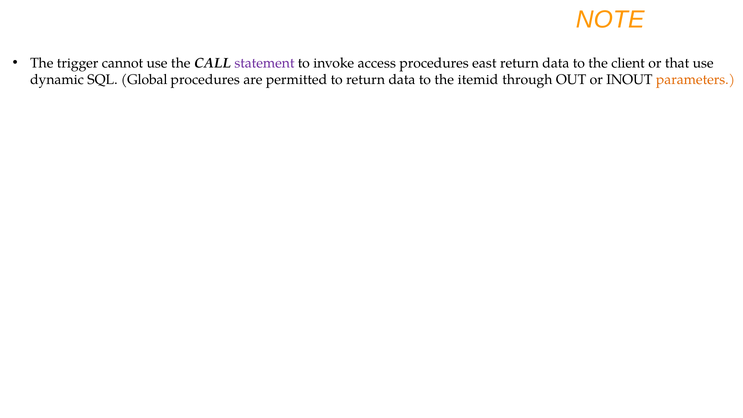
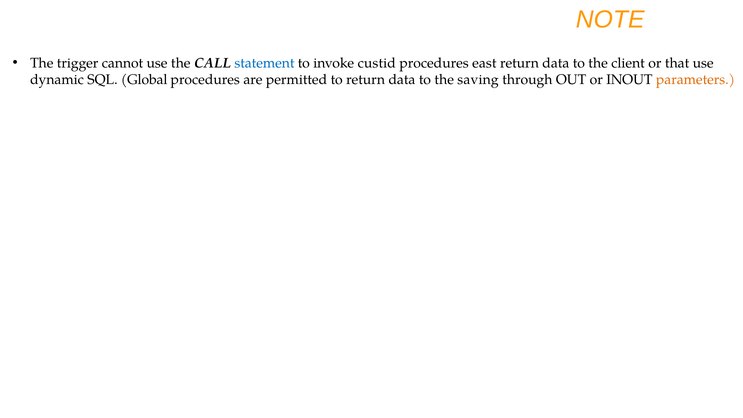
statement colour: purple -> blue
access: access -> custid
itemid: itemid -> saving
